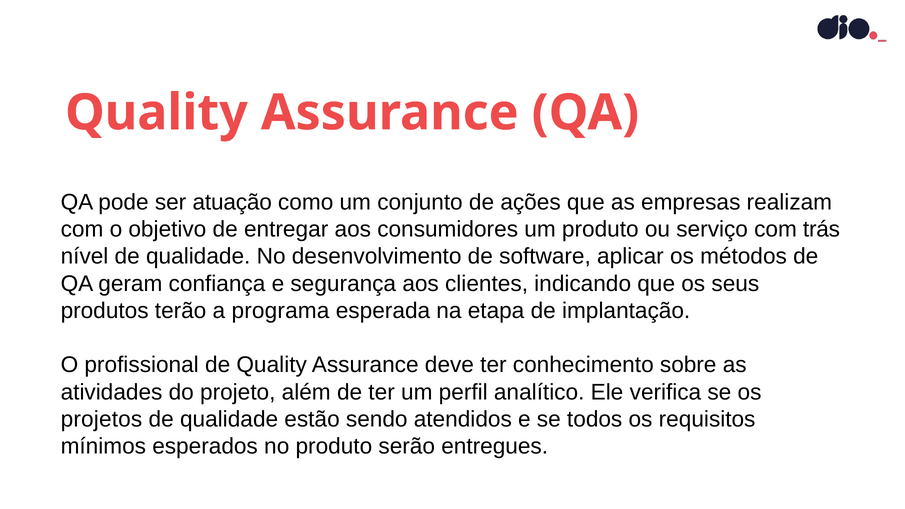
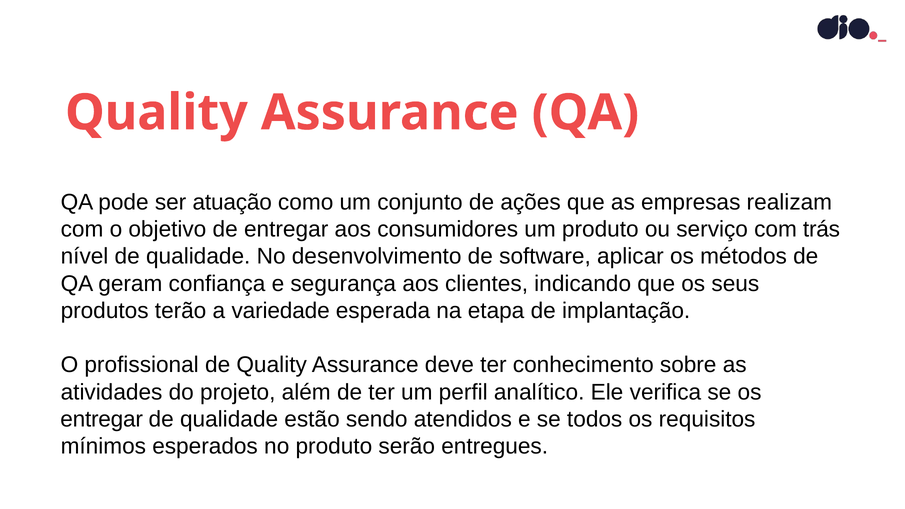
programa: programa -> variedade
projetos at (101, 419): projetos -> entregar
